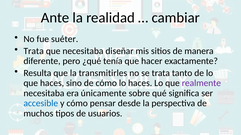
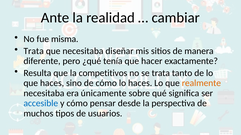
suéter: suéter -> misma
transmitirles: transmitirles -> competitivos
realmente colour: purple -> orange
